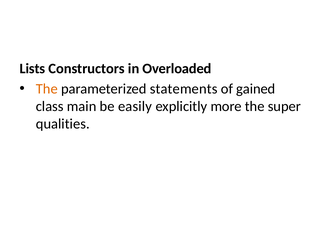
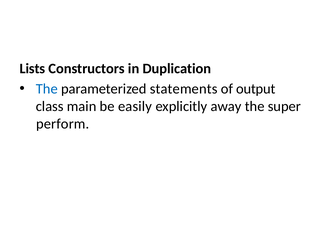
Overloaded: Overloaded -> Duplication
The at (47, 89) colour: orange -> blue
gained: gained -> output
more: more -> away
qualities: qualities -> perform
